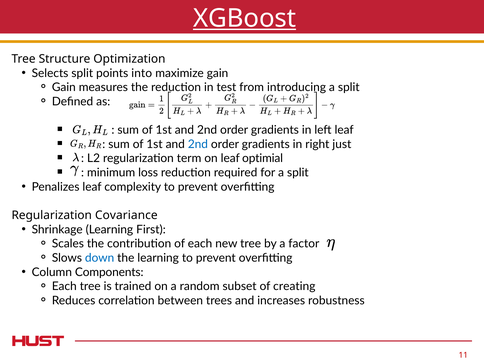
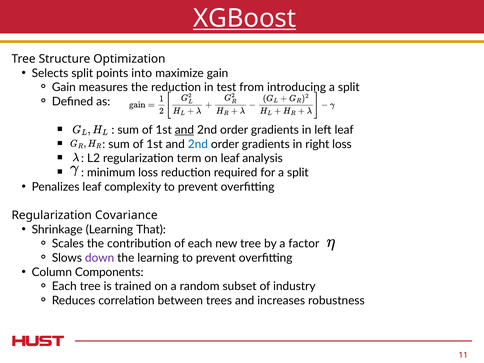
and at (184, 130) underline: none -> present
right just: just -> loss
optimial: optimial -> analysis
First: First -> That
down colour: blue -> purple
creating: creating -> industry
